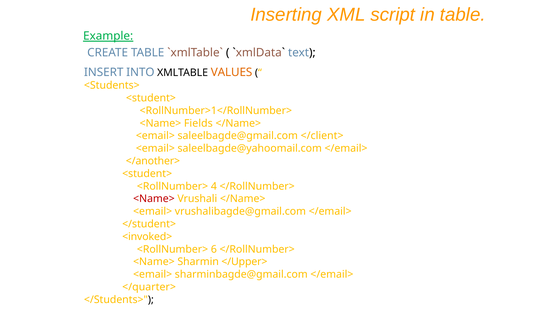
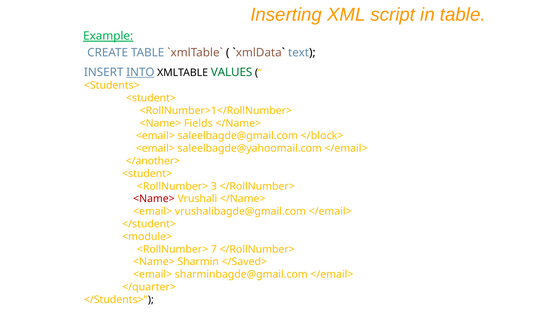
INTO underline: none -> present
VALUES colour: orange -> green
</client>: </client> -> </block>
4: 4 -> 3
<invoked>: <invoked> -> <module>
6: 6 -> 7
</Upper>: </Upper> -> </Saved>
